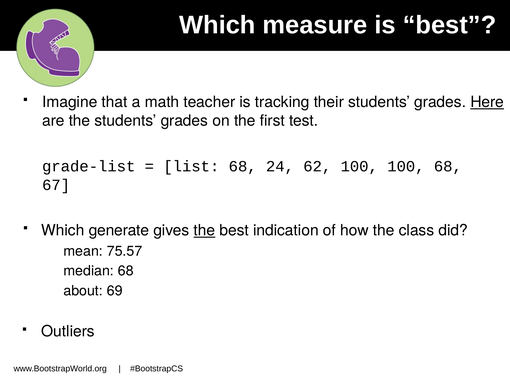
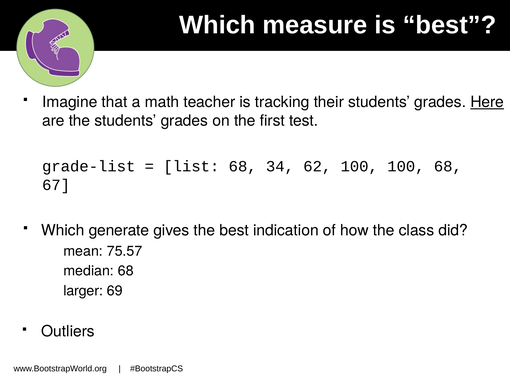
24: 24 -> 34
the at (204, 231) underline: present -> none
about: about -> larger
